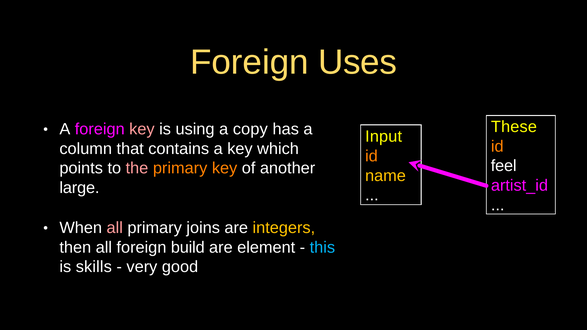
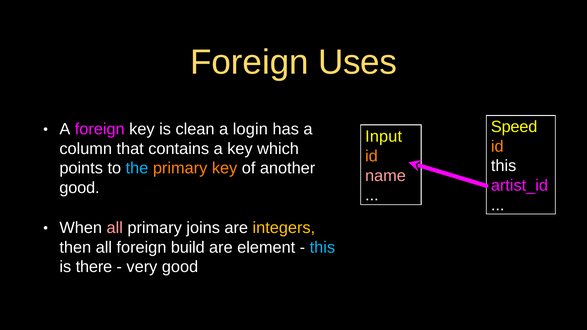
These: These -> Speed
key at (142, 129) colour: pink -> white
using: using -> clean
copy: copy -> login
feel at (504, 166): feel -> this
the colour: pink -> light blue
name colour: yellow -> pink
large at (79, 188): large -> good
skills: skills -> there
